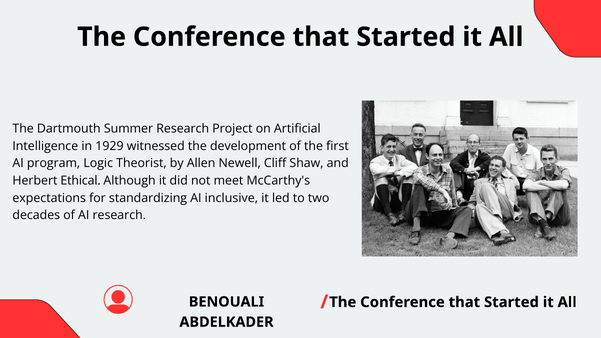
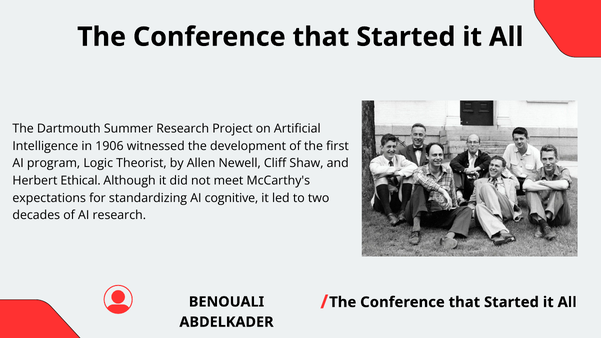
1929: 1929 -> 1906
inclusive: inclusive -> cognitive
